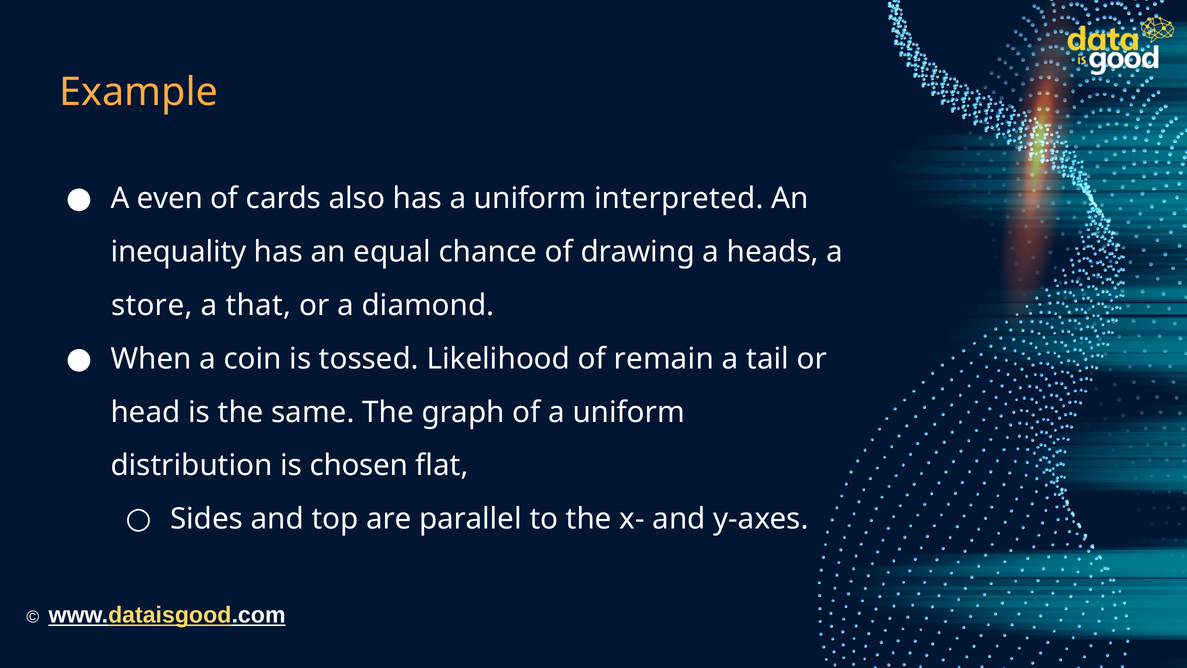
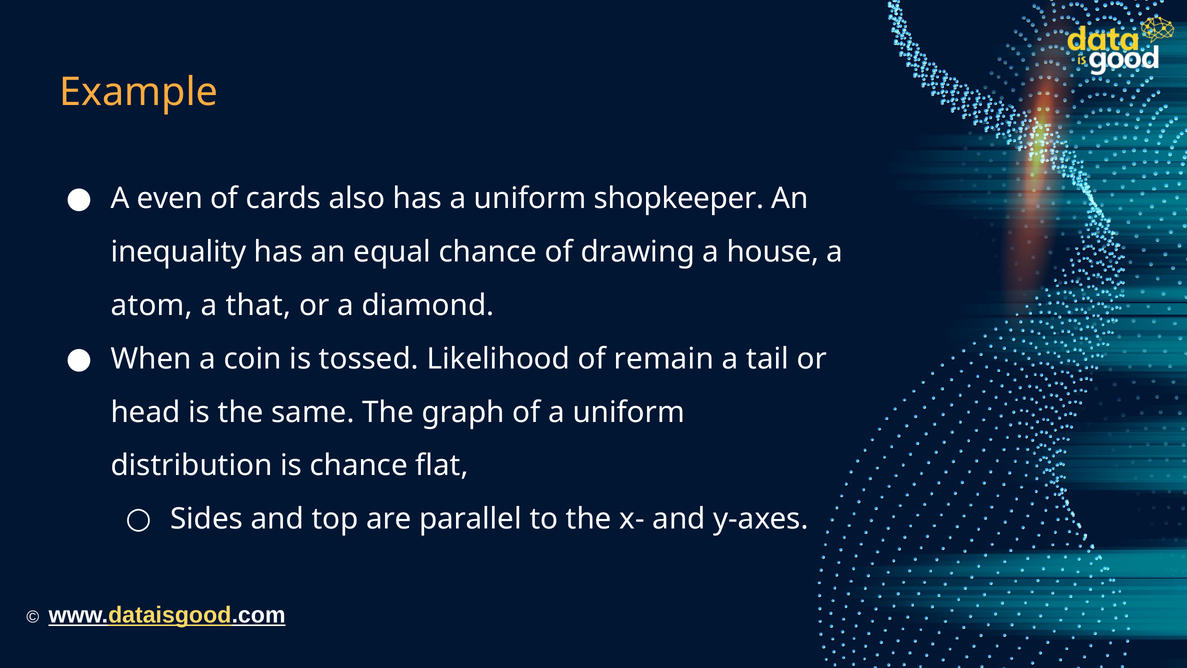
interpreted: interpreted -> shopkeeper
heads: heads -> house
store: store -> atom
is chosen: chosen -> chance
